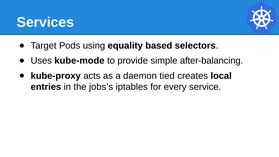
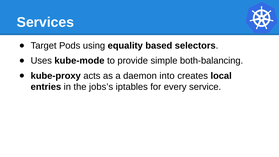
after-balancing: after-balancing -> both-balancing
tied: tied -> into
